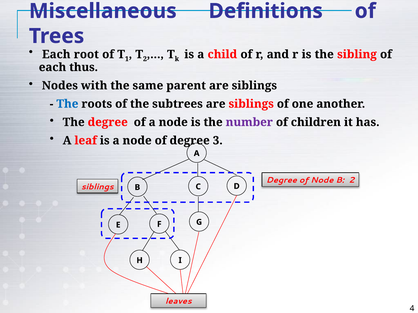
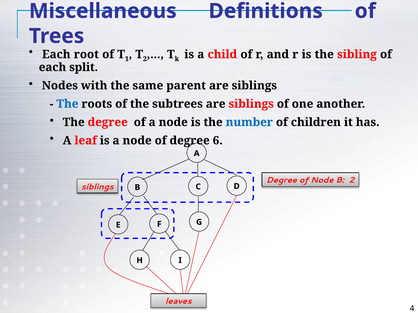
thus: thus -> split
number colour: purple -> blue
3: 3 -> 6
